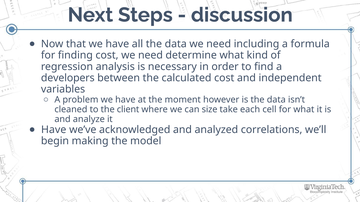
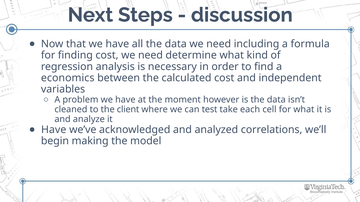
developers: developers -> economics
size: size -> test
